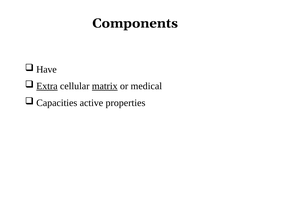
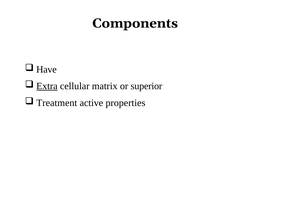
matrix underline: present -> none
medical: medical -> superior
Capacities: Capacities -> Treatment
